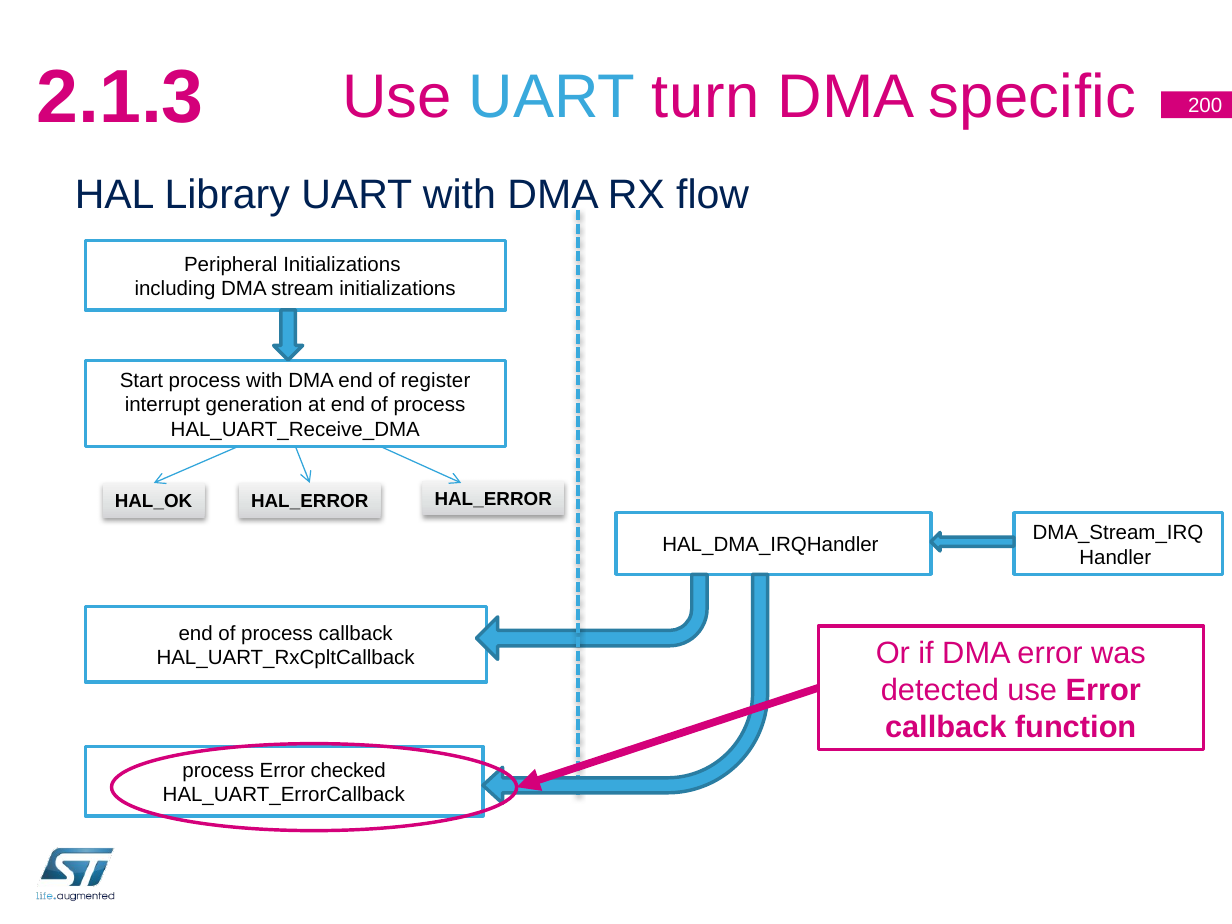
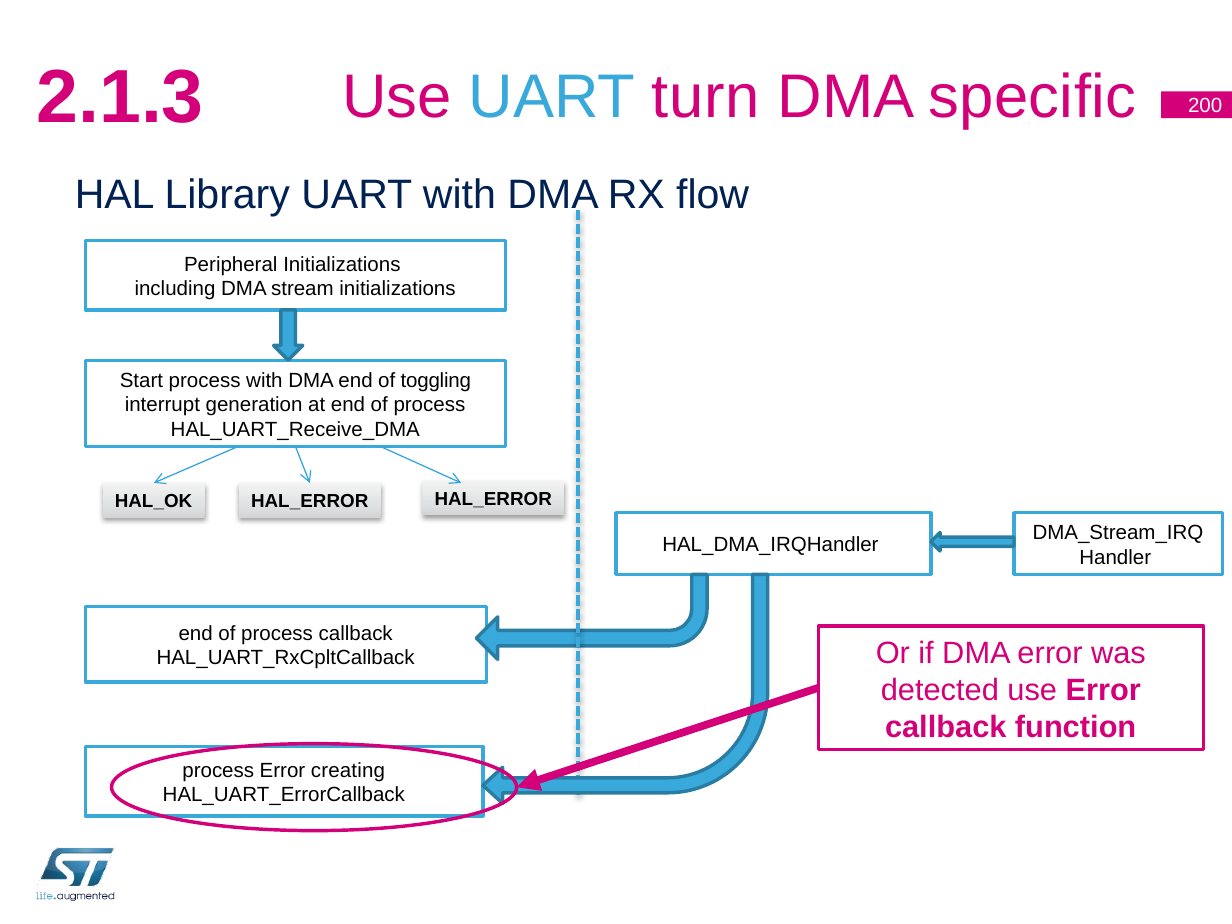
register: register -> toggling
checked: checked -> creating
